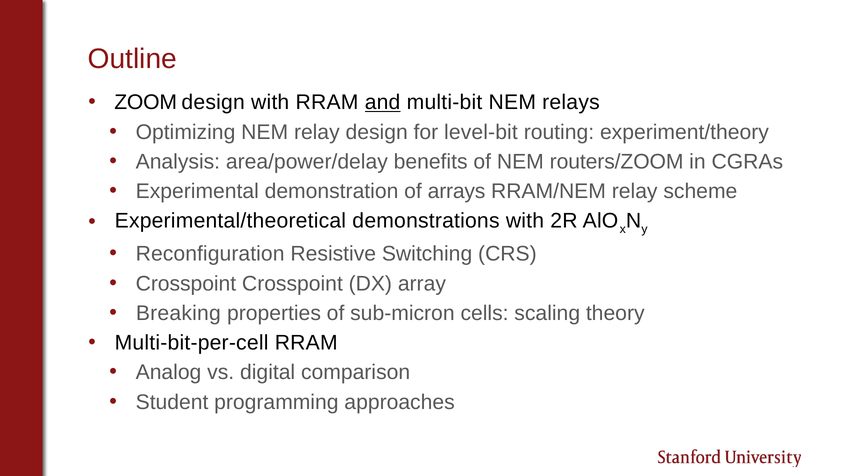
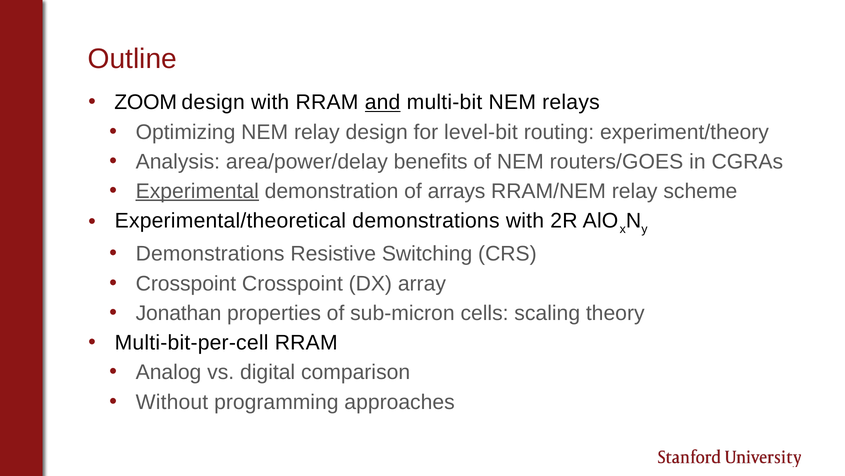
routers/ZOOM: routers/ZOOM -> routers/GOES
Experimental underline: none -> present
Reconfiguration at (210, 254): Reconfiguration -> Demonstrations
Breaking: Breaking -> Jonathan
Student: Student -> Without
